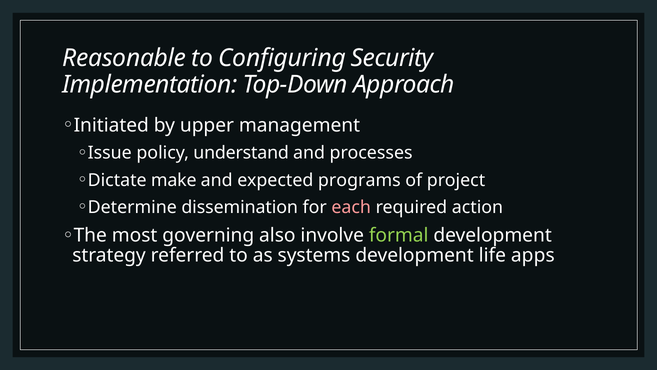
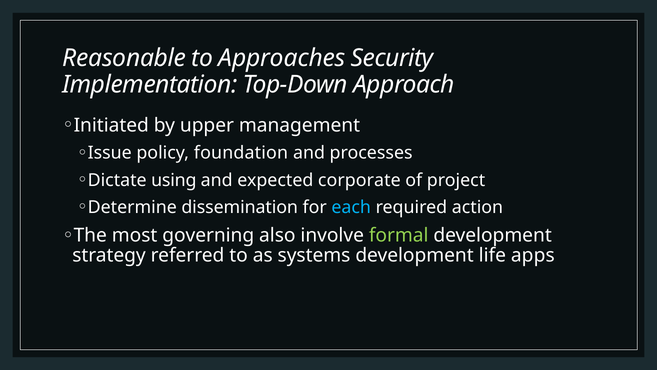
Configuring: Configuring -> Approaches
understand: understand -> foundation
make: make -> using
programs: programs -> corporate
each colour: pink -> light blue
